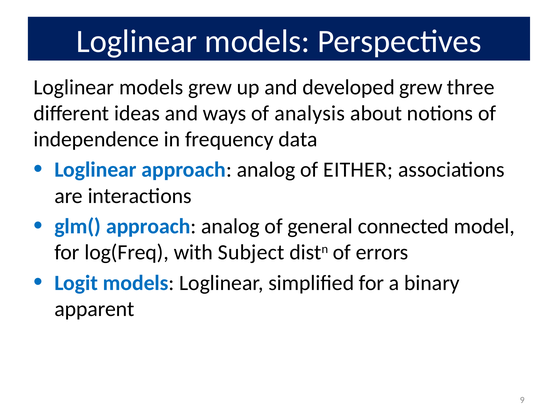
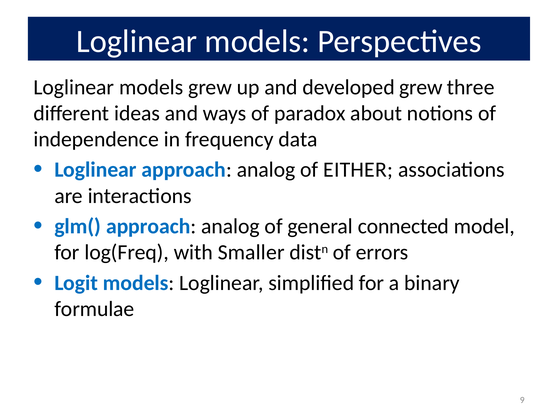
analysis: analysis -> paradox
Subject: Subject -> Smaller
apparent: apparent -> formulae
